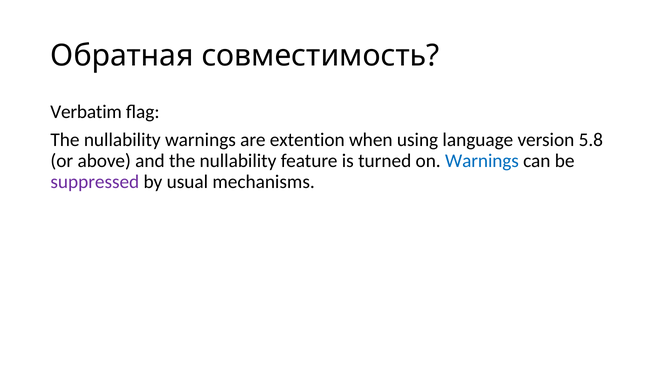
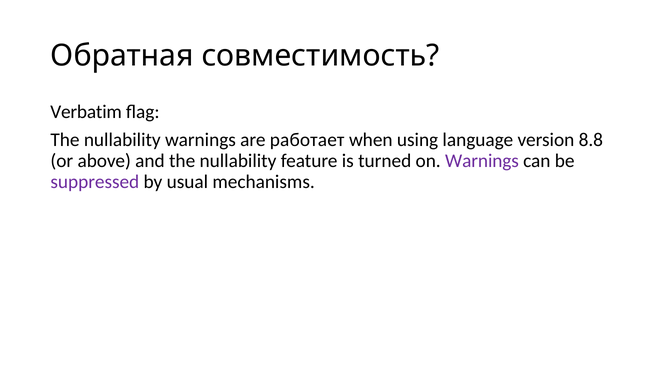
extention: extention -> работает
5.8: 5.8 -> 8.8
Warnings at (482, 161) colour: blue -> purple
